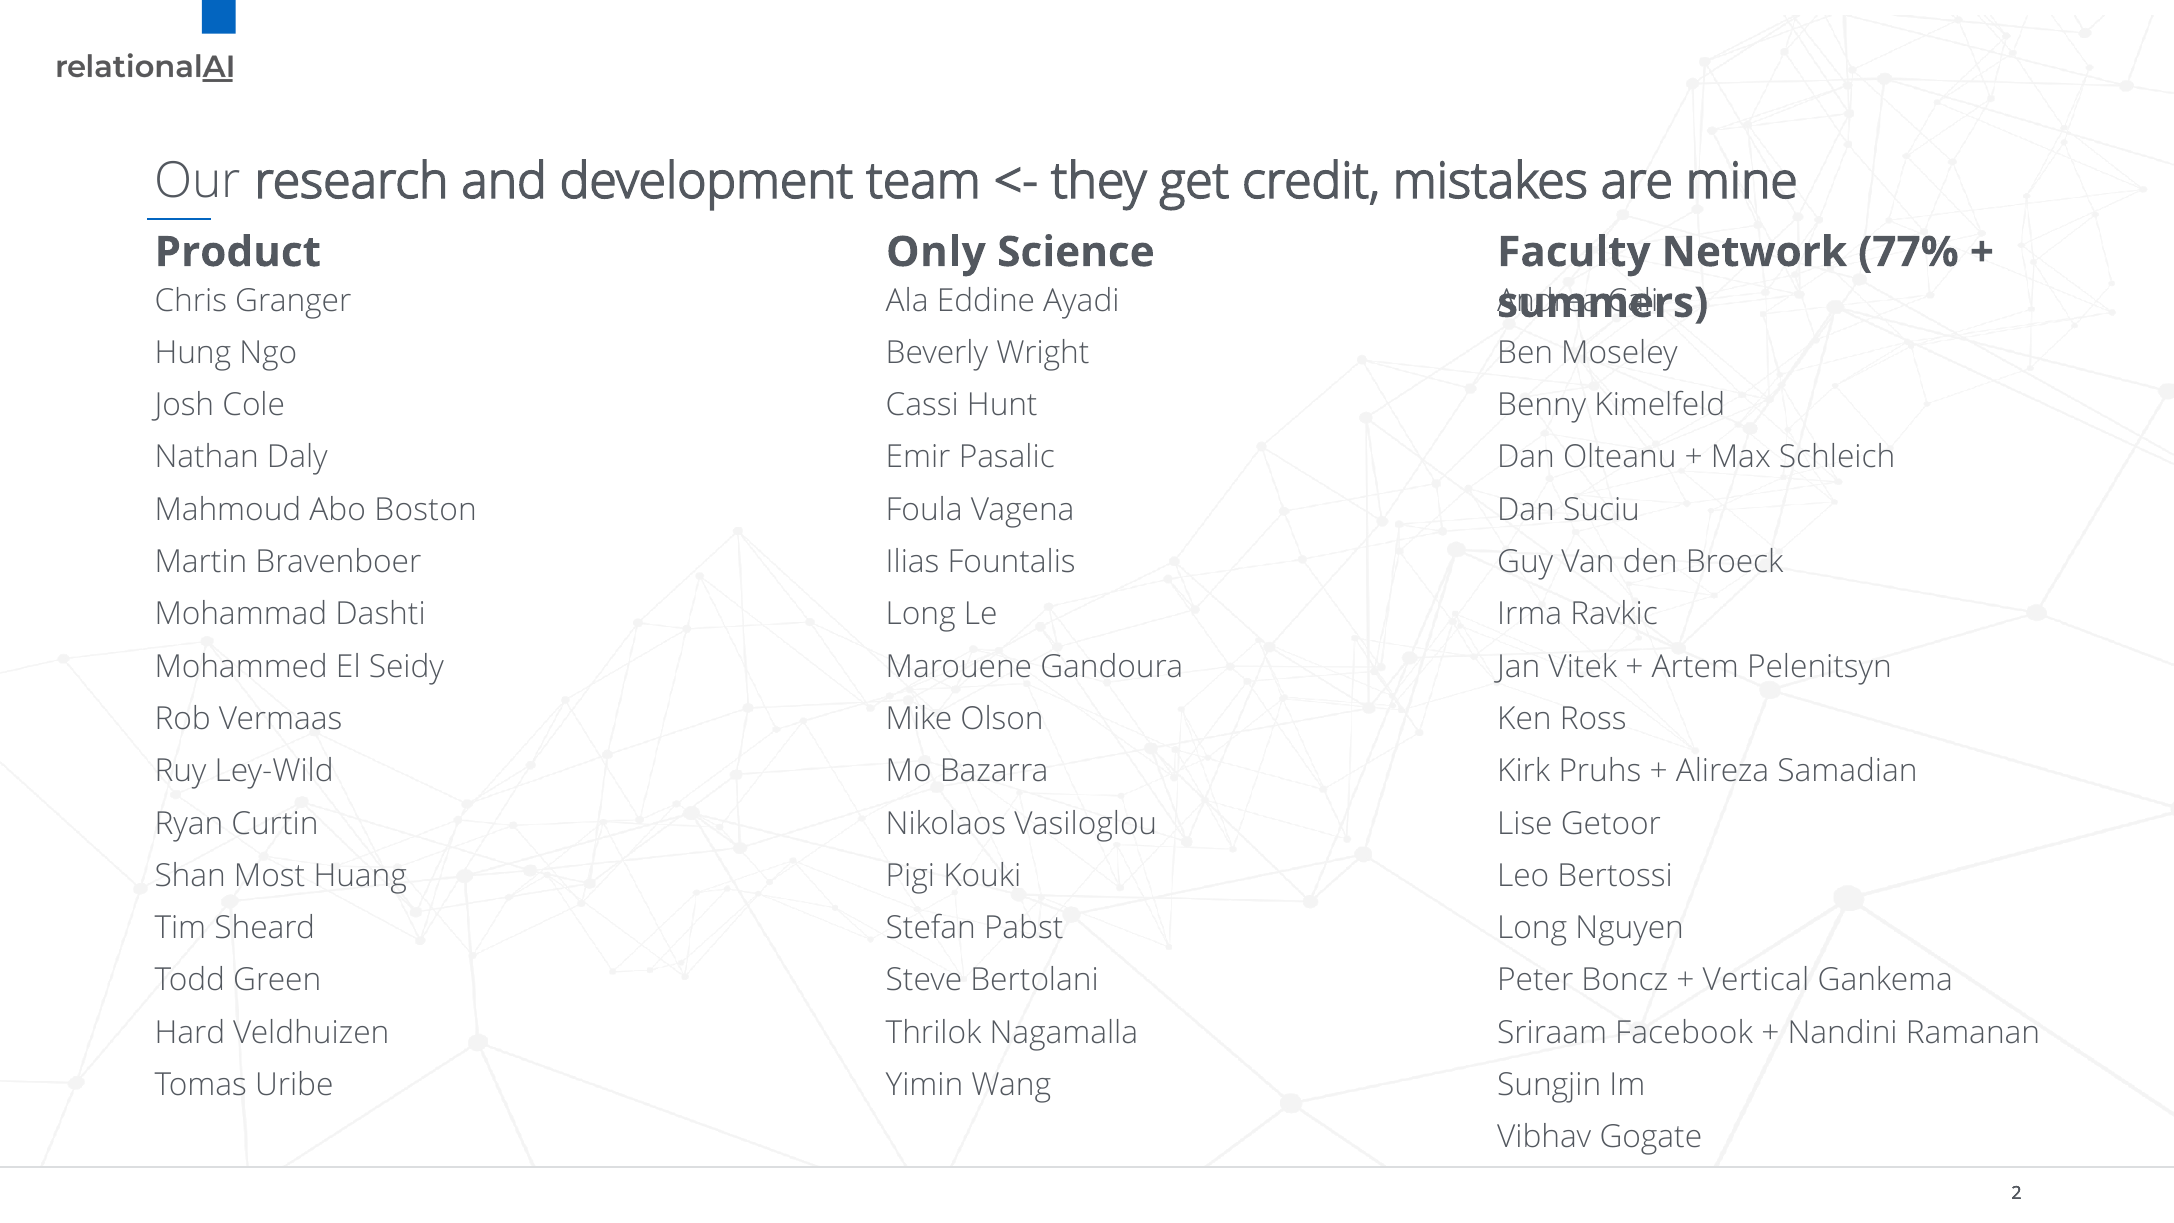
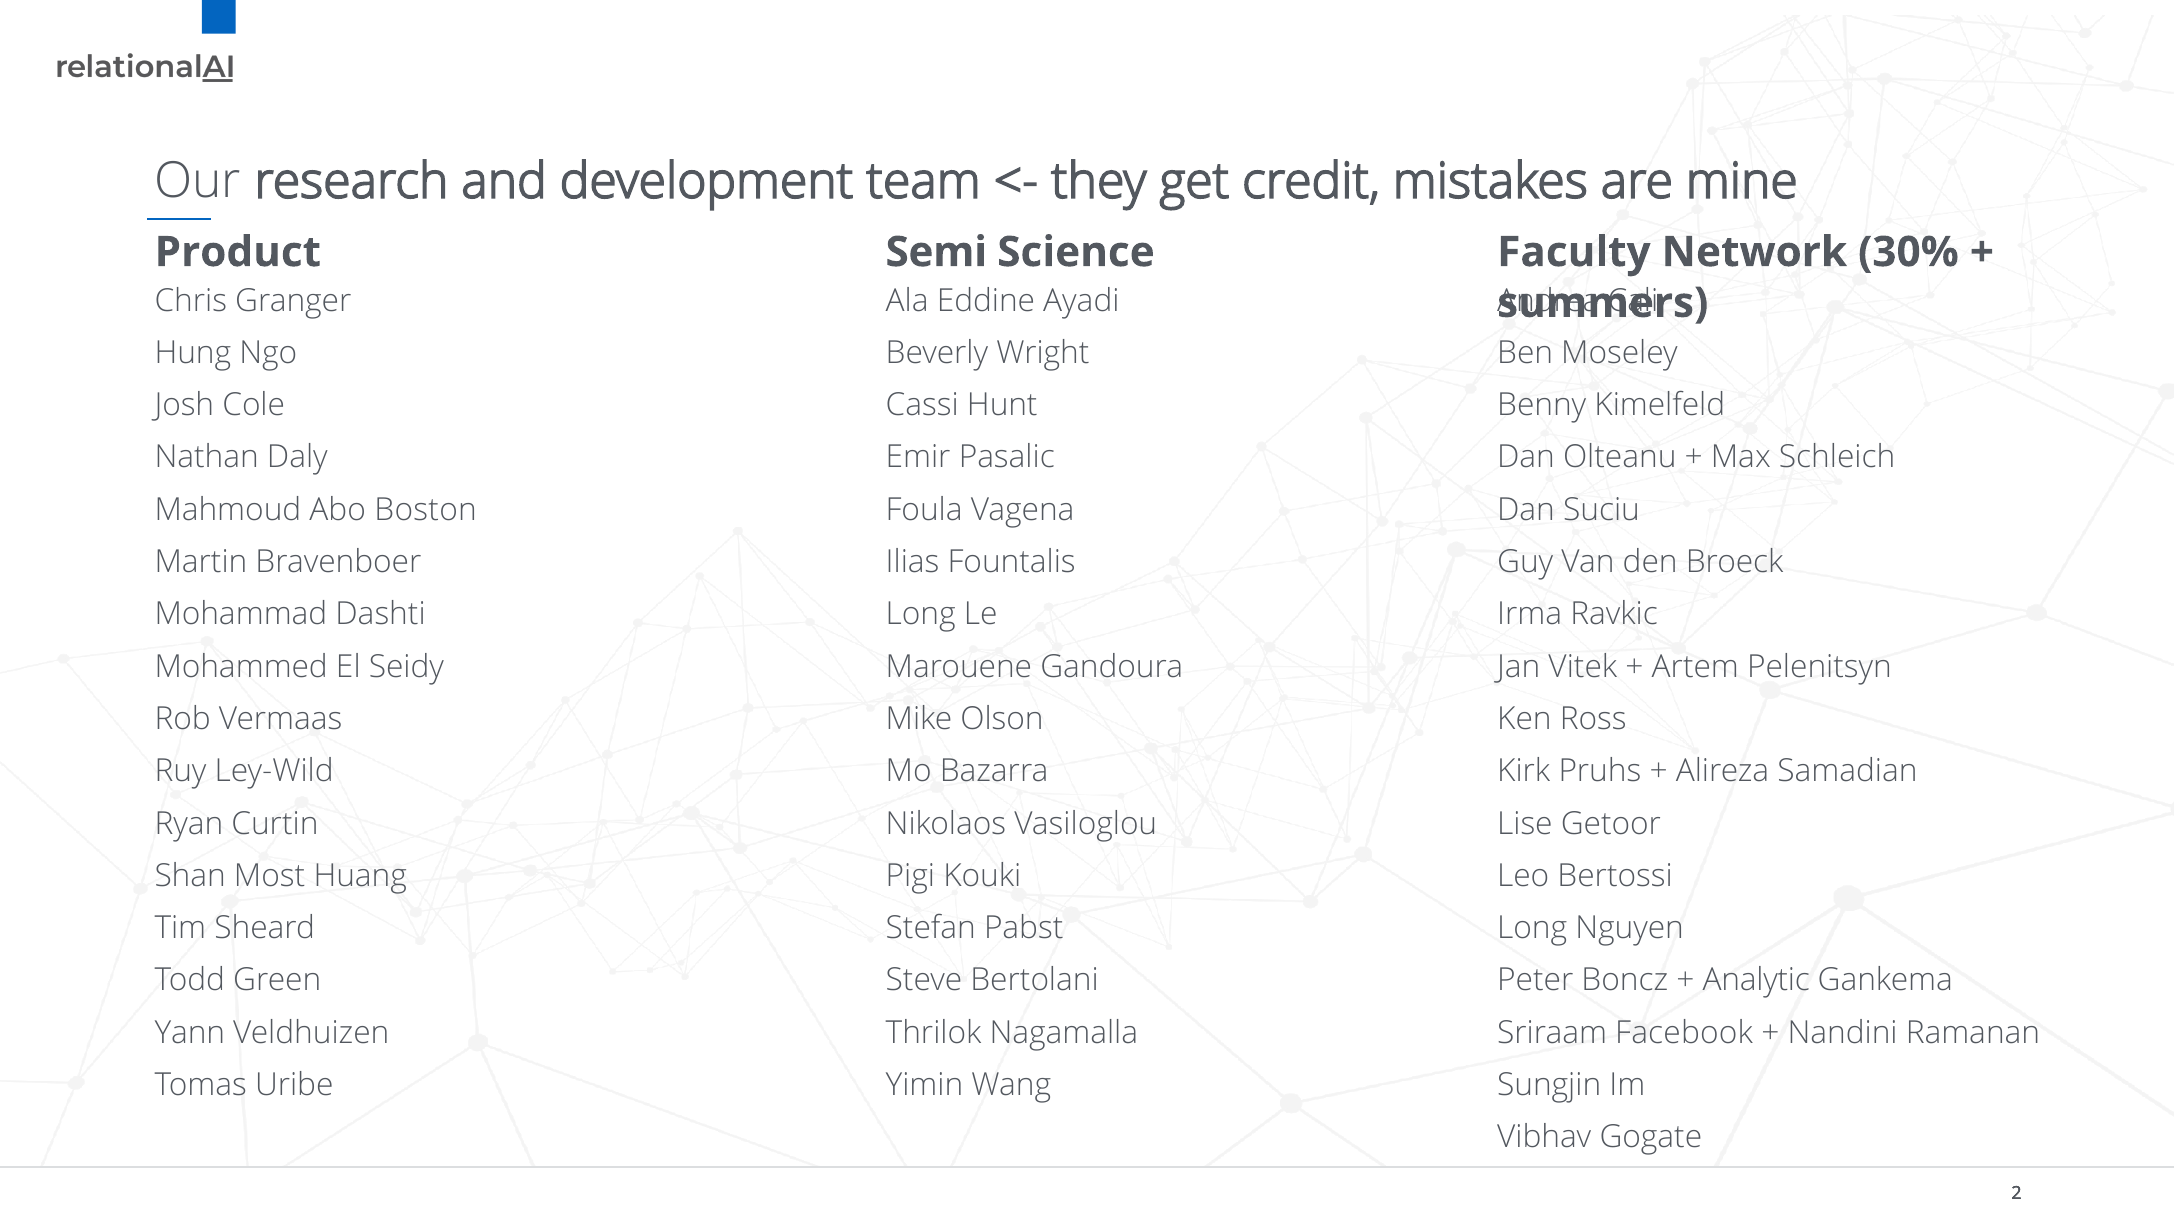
Only: Only -> Semi
77%: 77% -> 30%
Vertical: Vertical -> Analytic
Hard: Hard -> Yann
